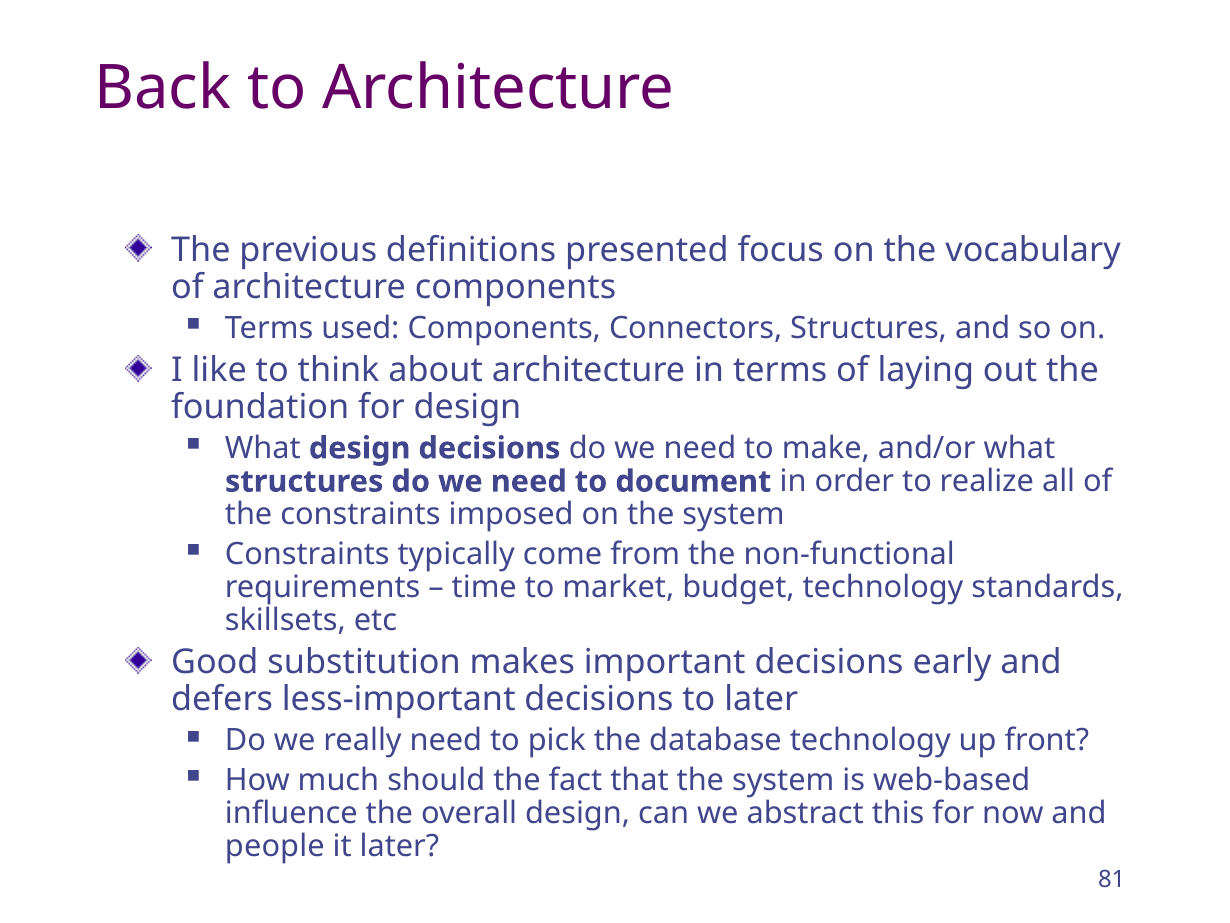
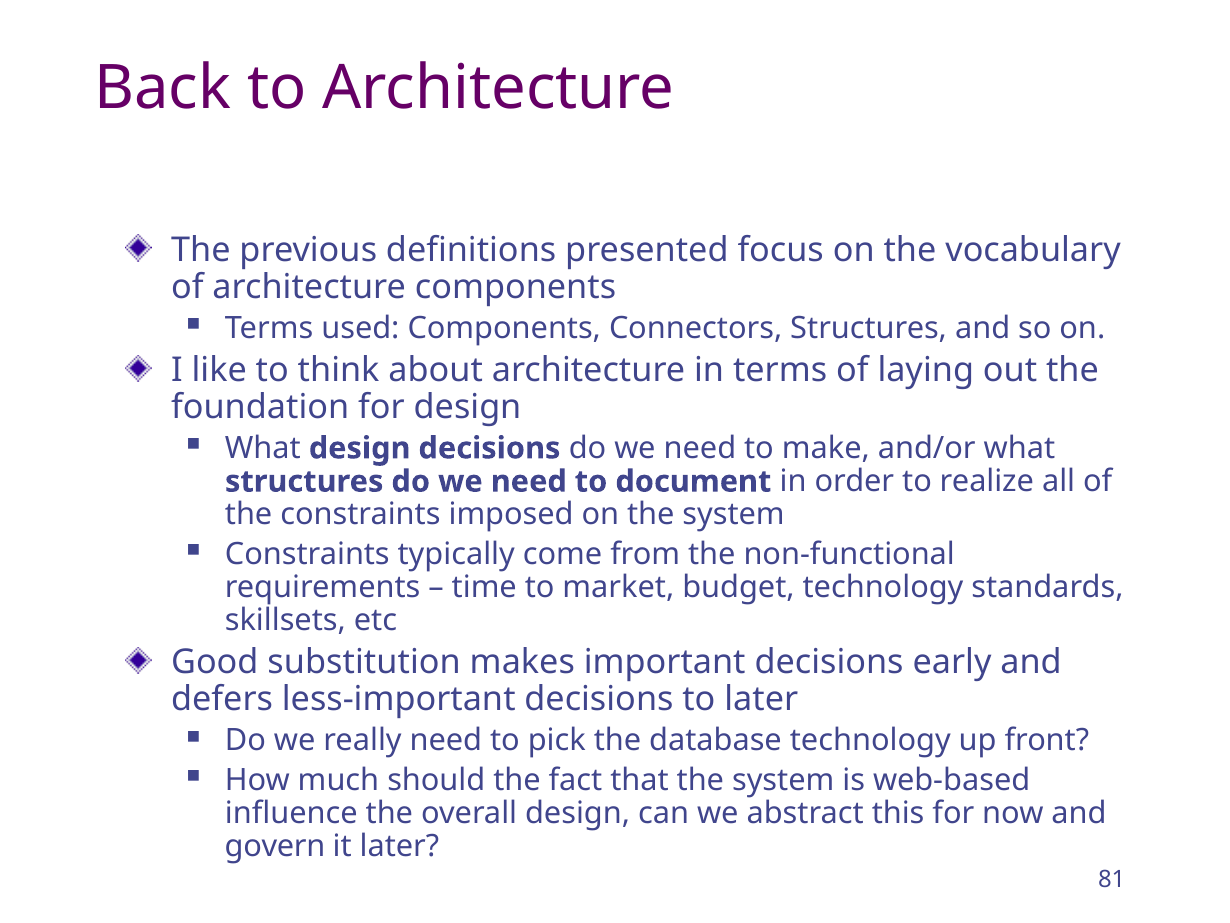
people: people -> govern
